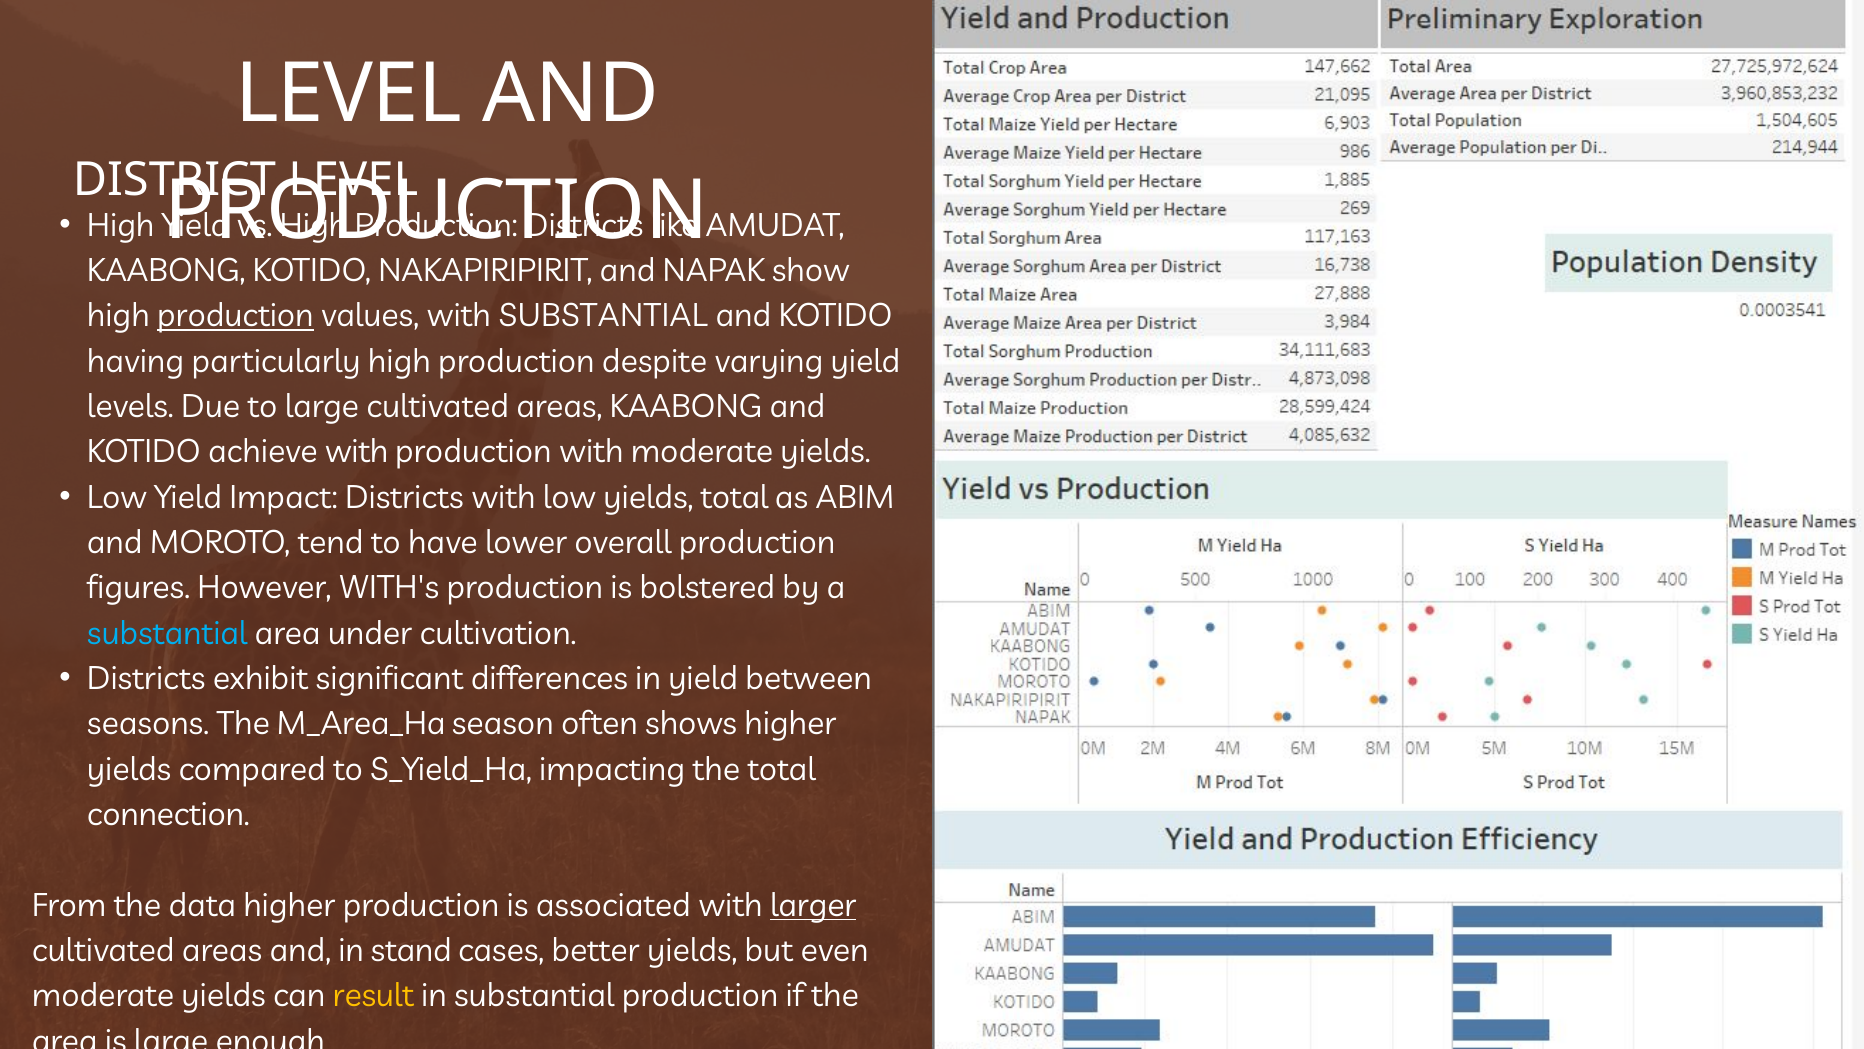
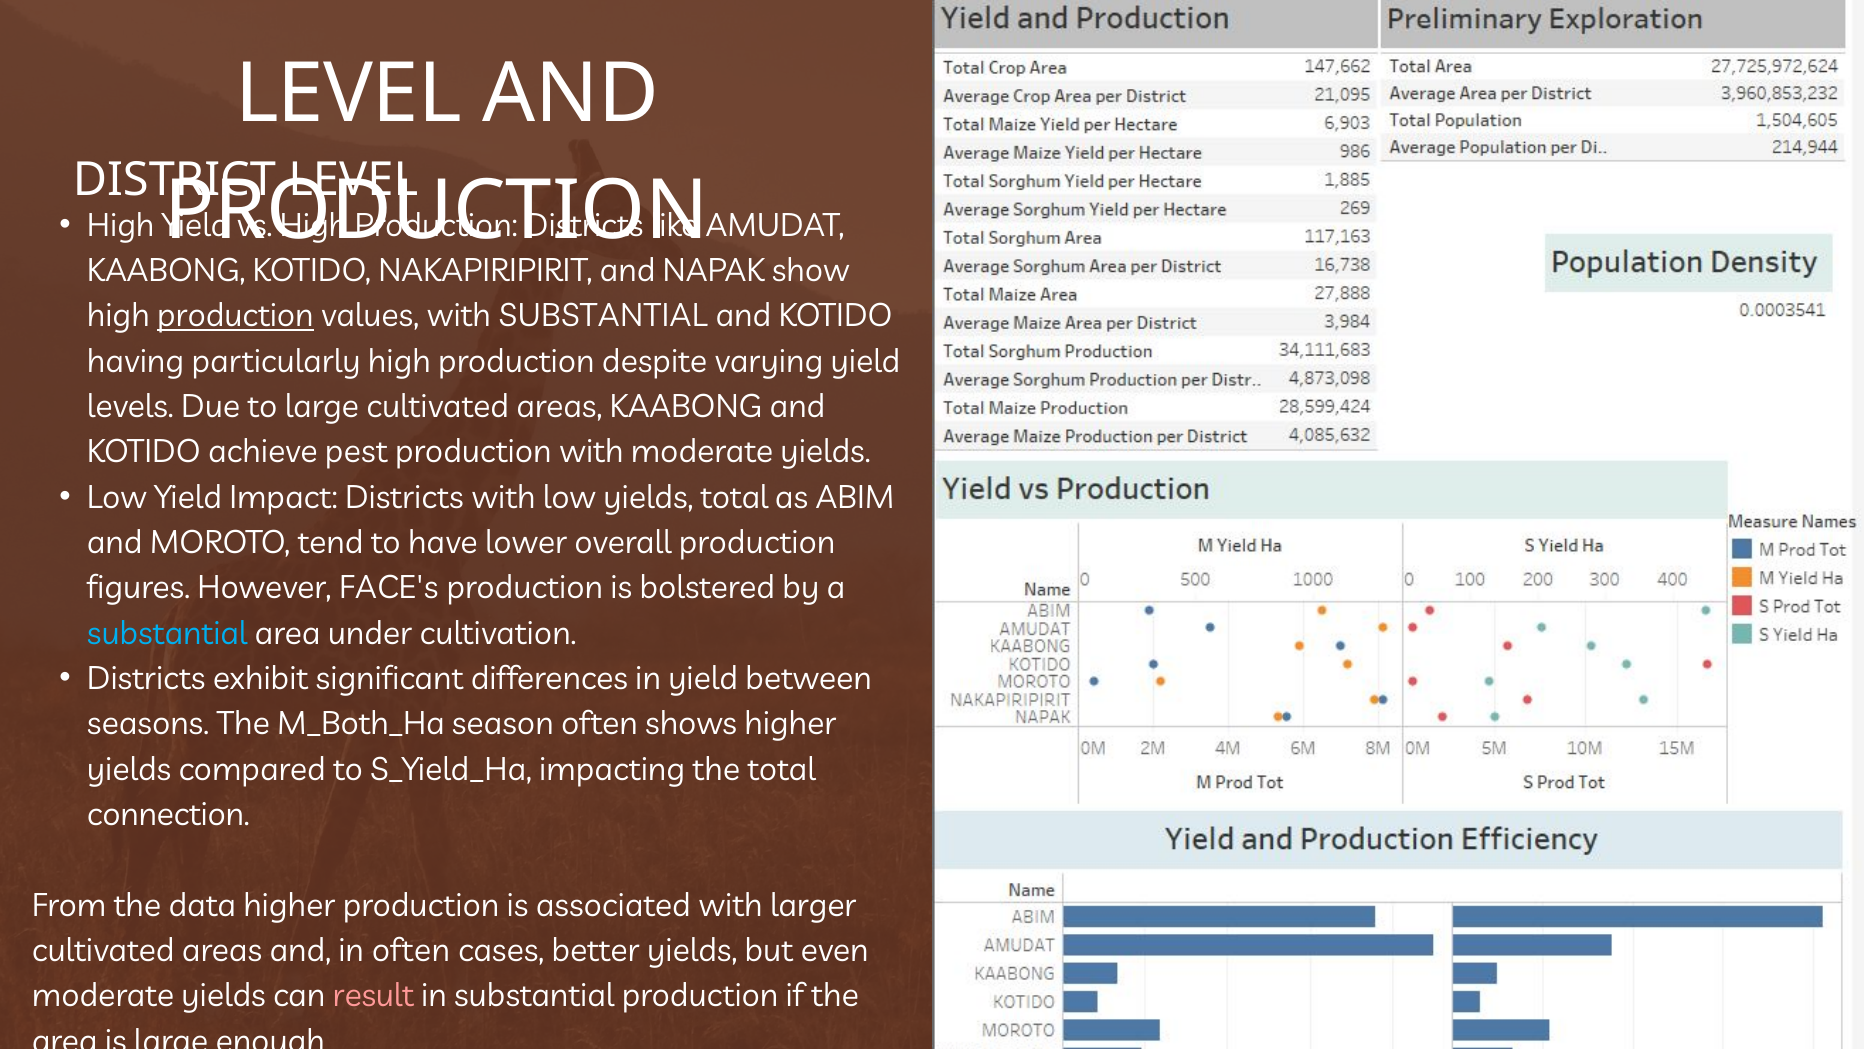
achieve with: with -> pest
WITH's: WITH's -> FACE's
M_Area_Ha: M_Area_Ha -> M_Both_Ha
larger underline: present -> none
in stand: stand -> often
result colour: yellow -> pink
